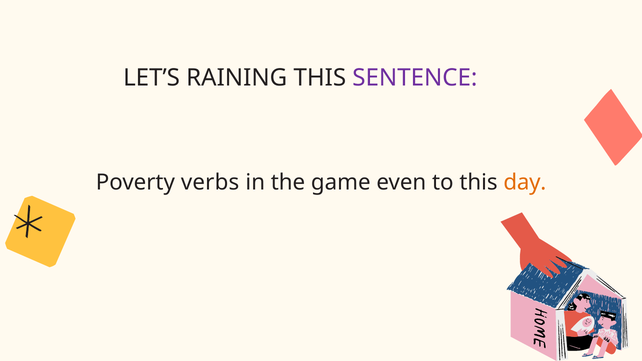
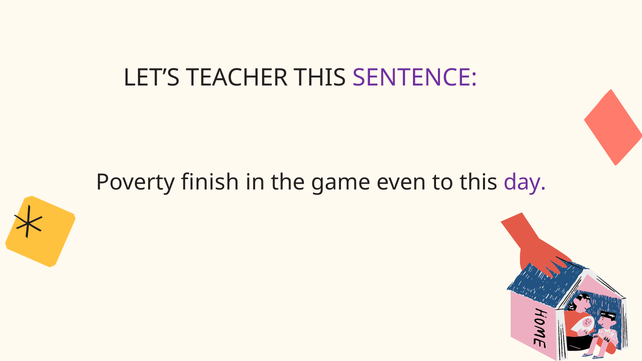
RAINING: RAINING -> TEACHER
verbs: verbs -> finish
day colour: orange -> purple
